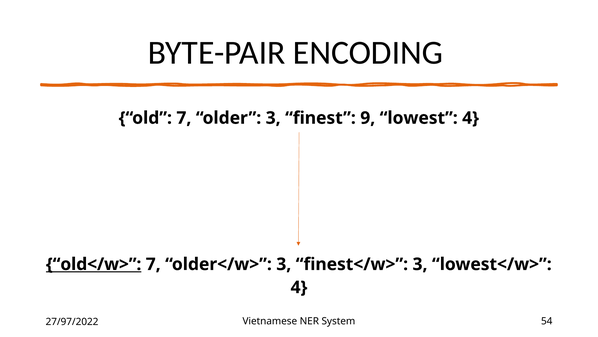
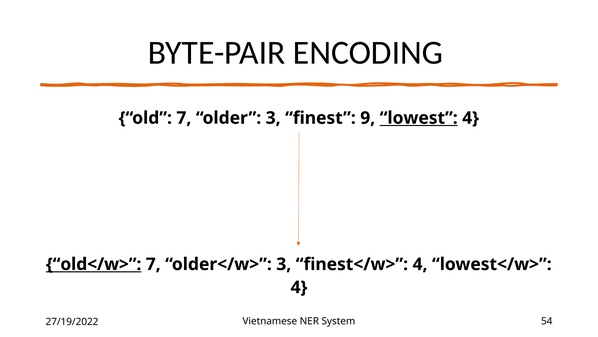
lowest underline: none -> present
finest</w> 3: 3 -> 4
27/97/2022: 27/97/2022 -> 27/19/2022
